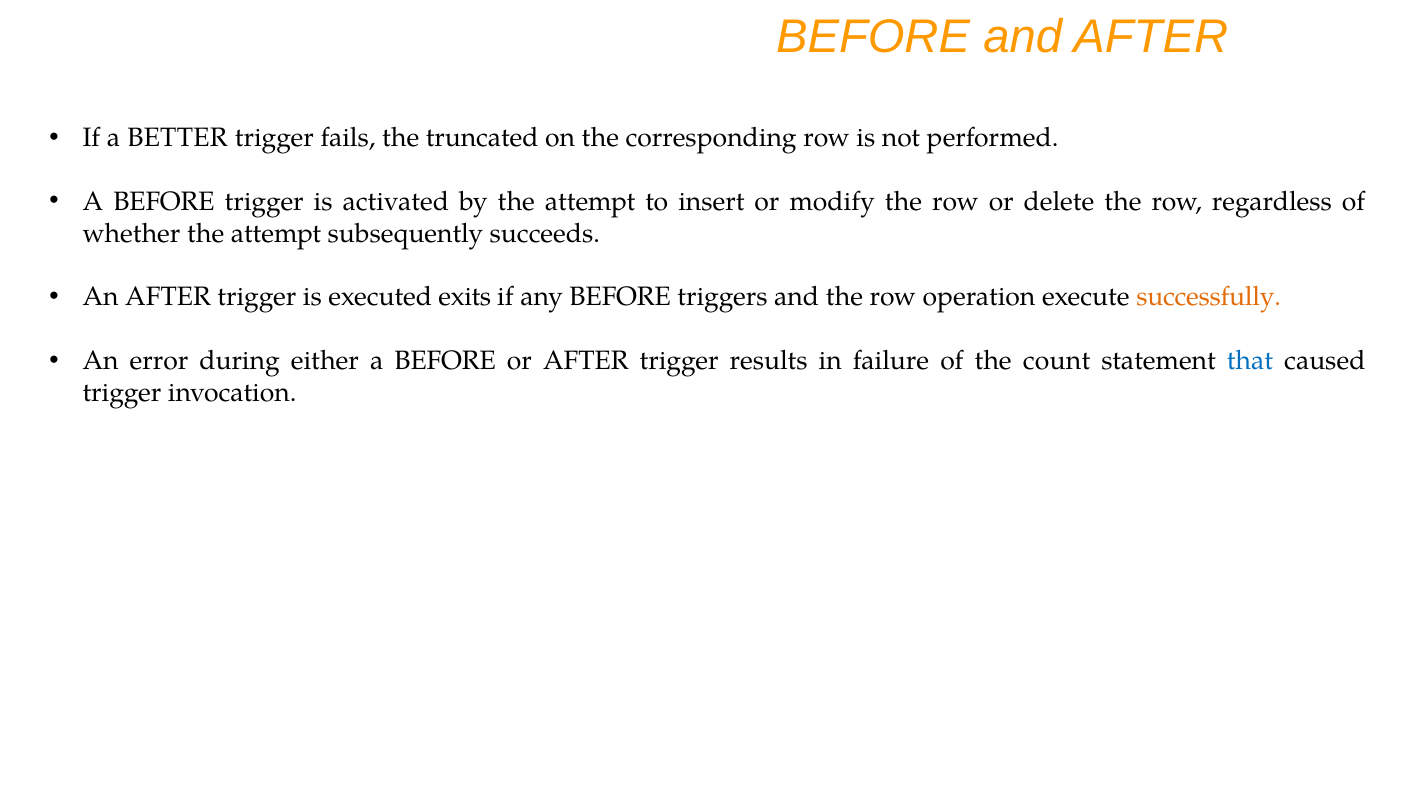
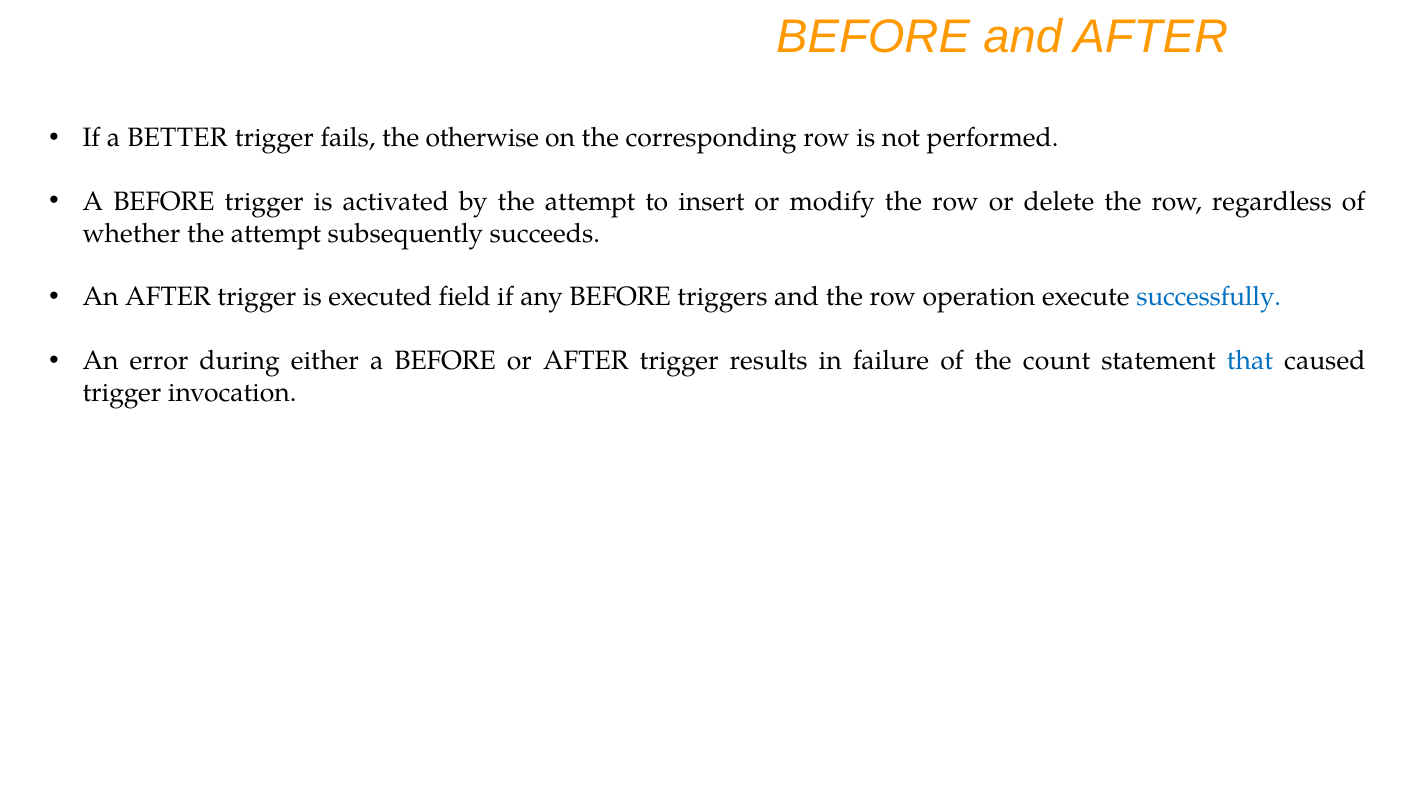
truncated: truncated -> otherwise
exits: exits -> field
successfully colour: orange -> blue
